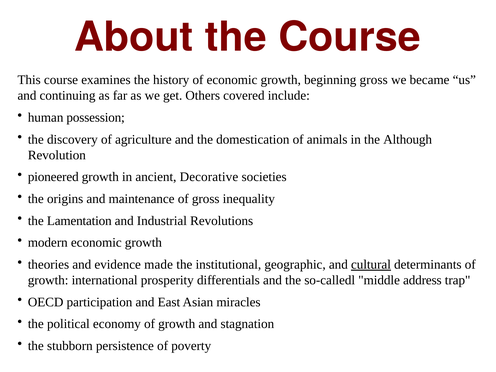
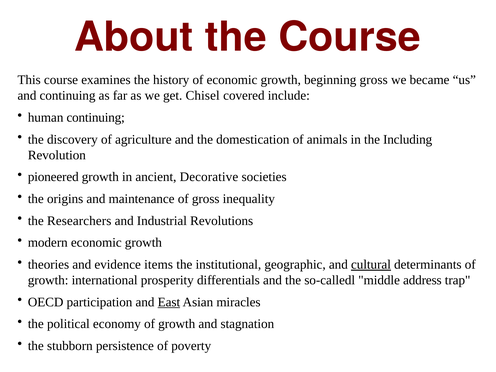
Others: Others -> Chisel
human possession: possession -> continuing
Although: Although -> Including
Lamentation: Lamentation -> Researchers
made: made -> items
East underline: none -> present
